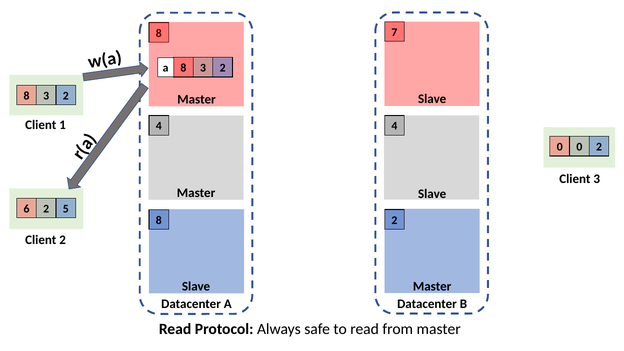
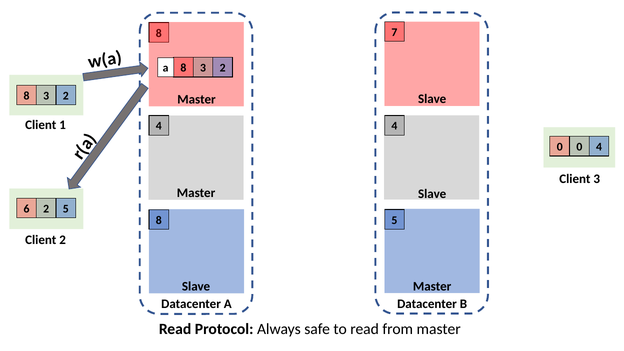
0 2: 2 -> 4
8 2: 2 -> 5
